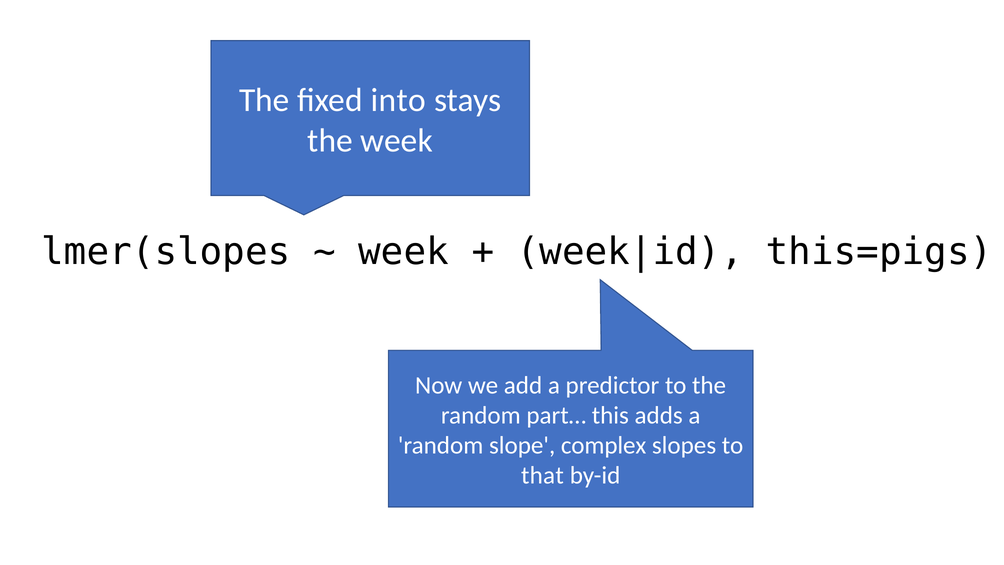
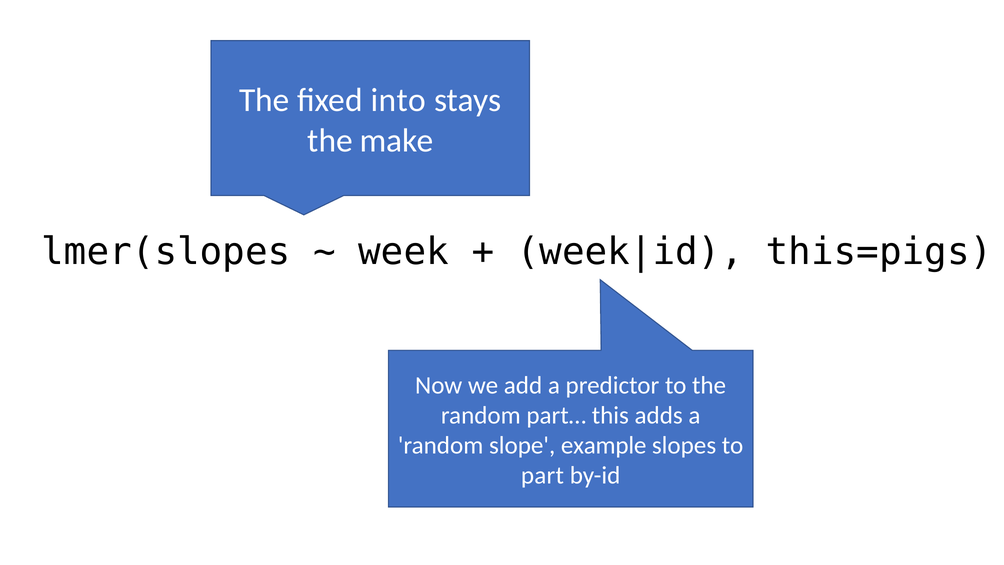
the week: week -> make
complex: complex -> example
that: that -> part
